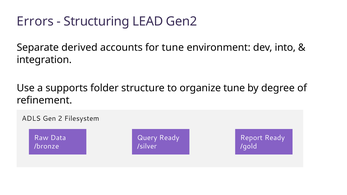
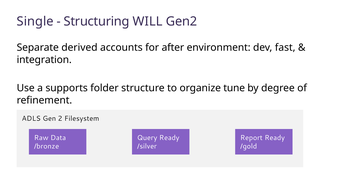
Errors: Errors -> Single
LEAD: LEAD -> WILL
for tune: tune -> after
into: into -> fast
